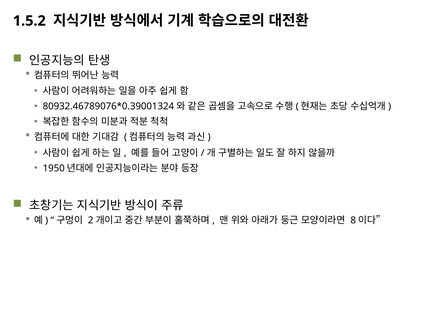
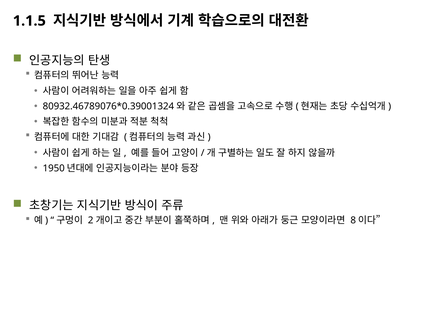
1.5.2: 1.5.2 -> 1.1.5
